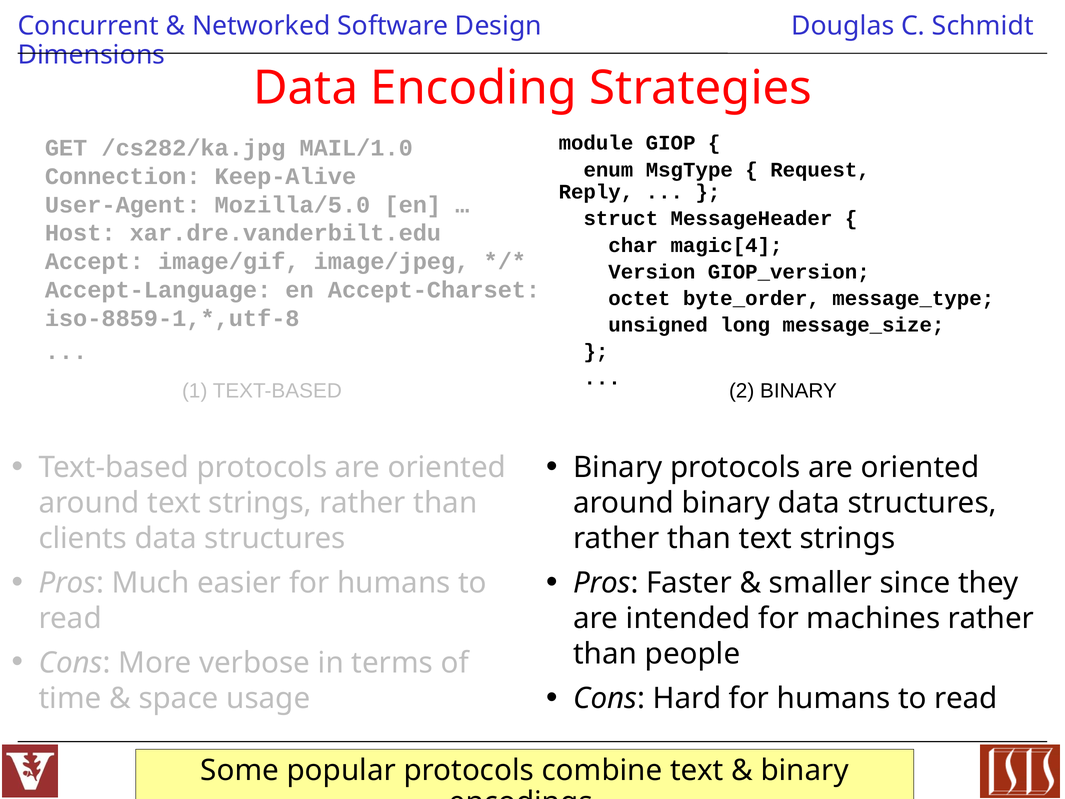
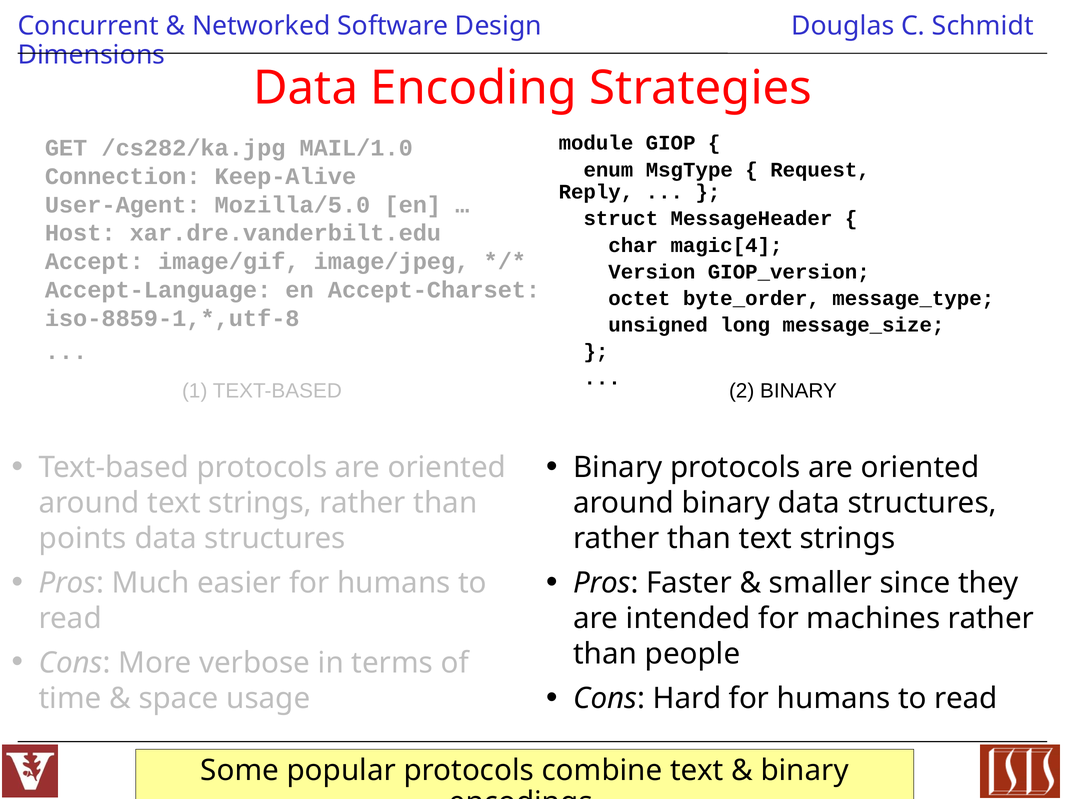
clients: clients -> points
